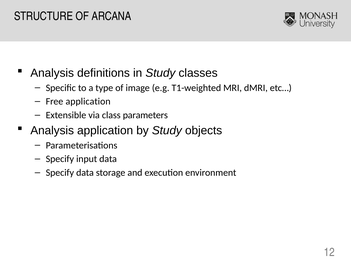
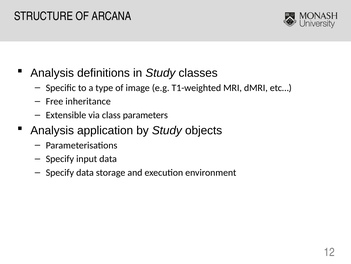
Free application: application -> inheritance
